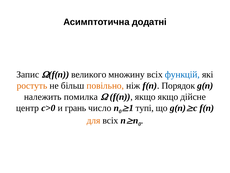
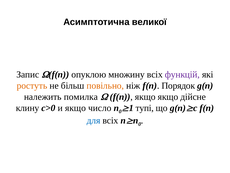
додатні: додатні -> великої
великого: великого -> опуклою
функцій colour: blue -> purple
центр: центр -> клину
и грань: грань -> якщо
для colour: orange -> blue
